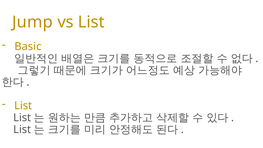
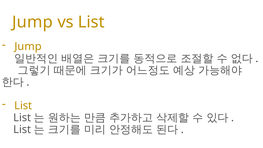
Basic at (28, 47): Basic -> Jump
